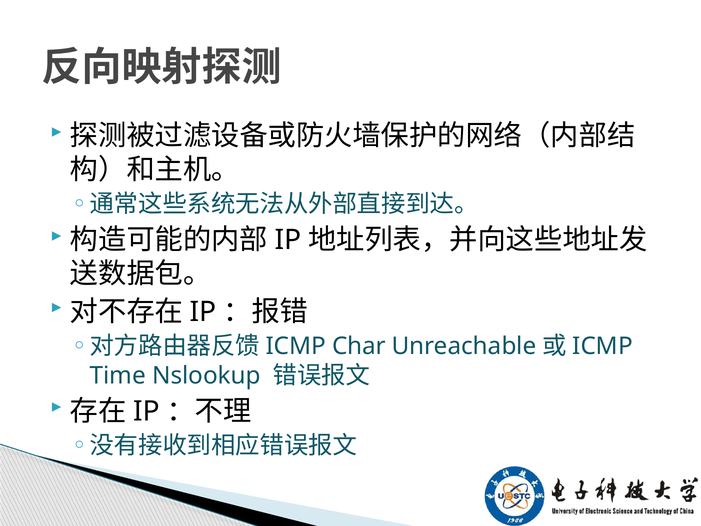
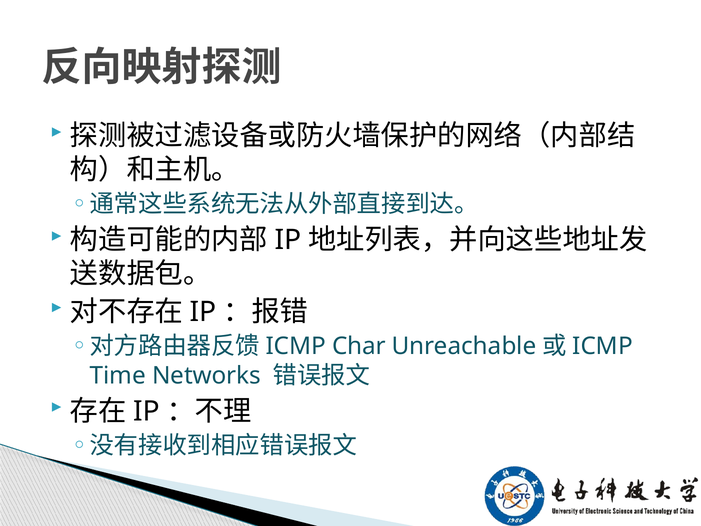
Nslookup: Nslookup -> Networks
